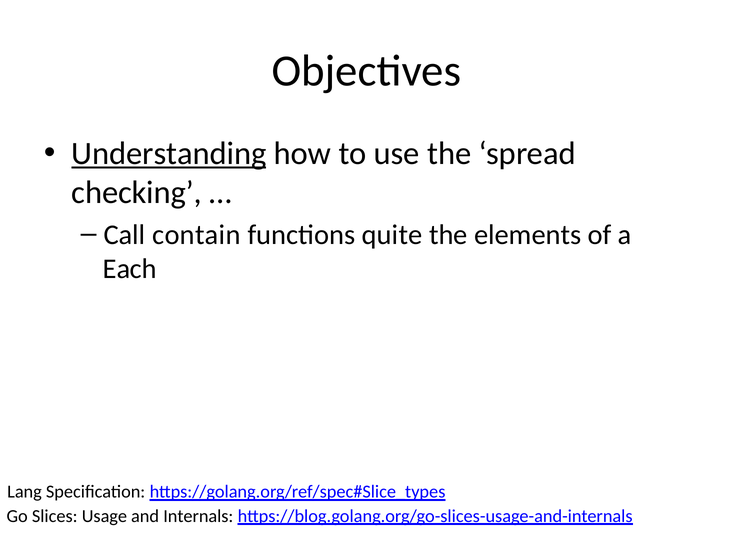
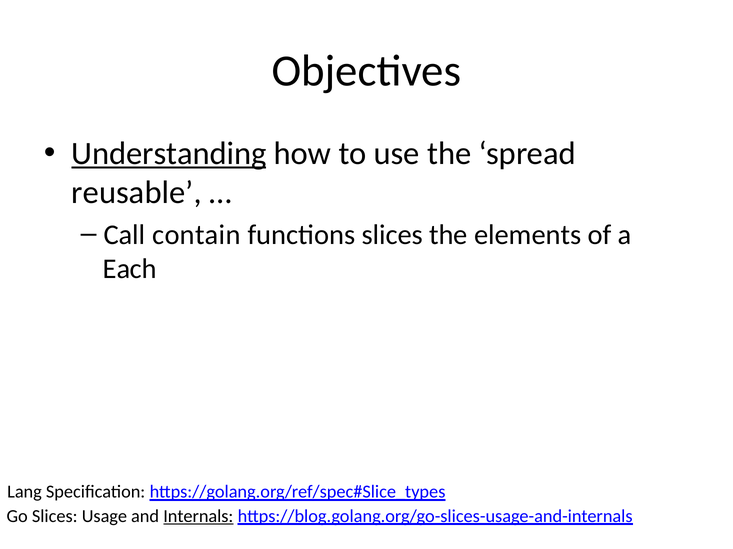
checking: checking -> reusable
functions quite: quite -> slices
Internals underline: none -> present
